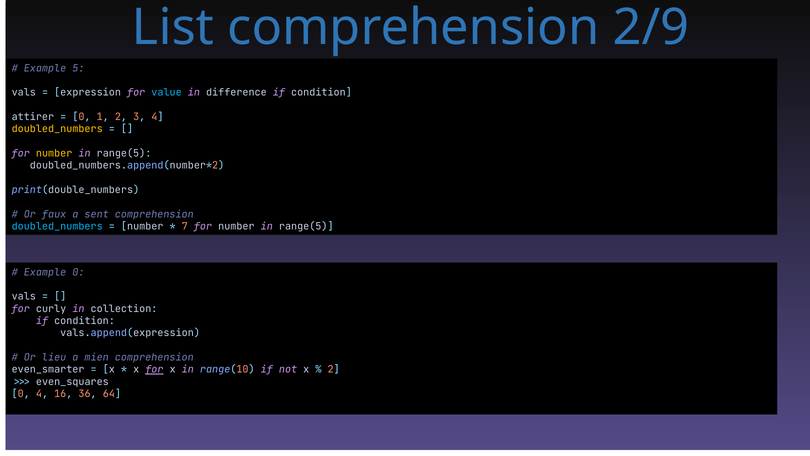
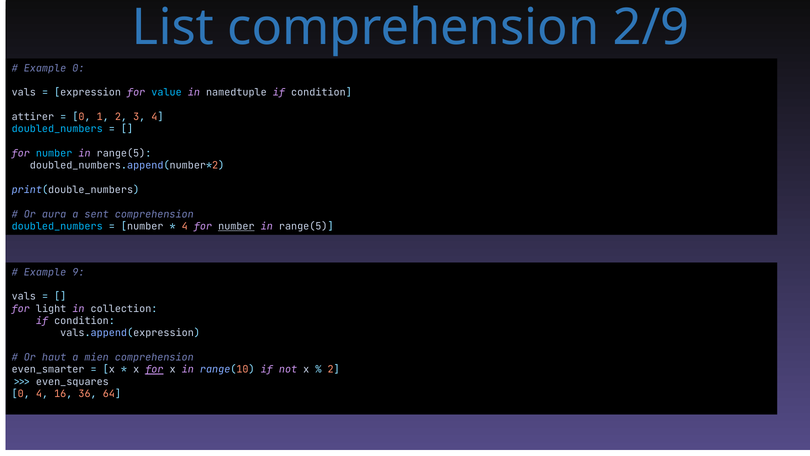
Example 5: 5 -> 0
difference: difference -> namedtuple
doubled_numbers at (57, 129) colour: yellow -> light blue
number at (54, 153) colour: yellow -> light blue
faux: faux -> aura
7 at (185, 226): 7 -> 4
number at (236, 226) underline: none -> present
Example 0: 0 -> 9
curly: curly -> light
lieu: lieu -> haut
